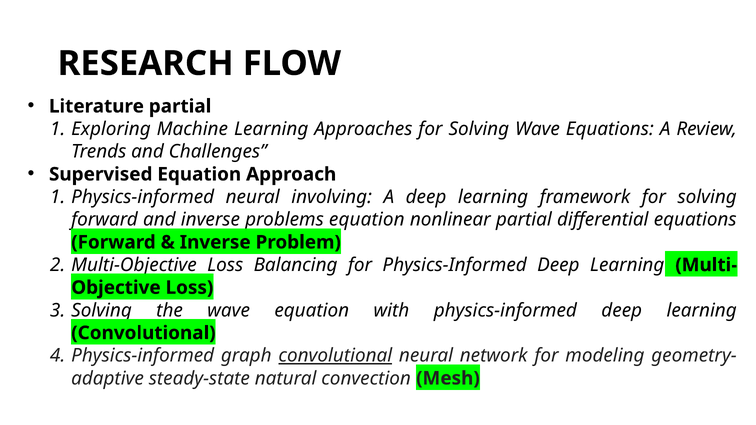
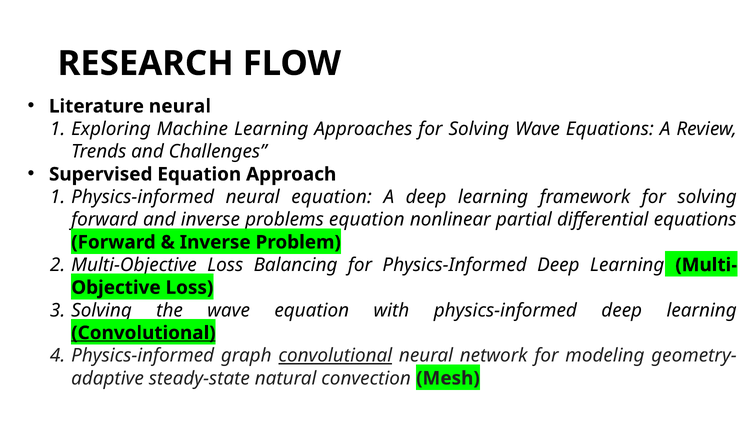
Literature partial: partial -> neural
neural involving: involving -> equation
Convolutional at (143, 333) underline: none -> present
